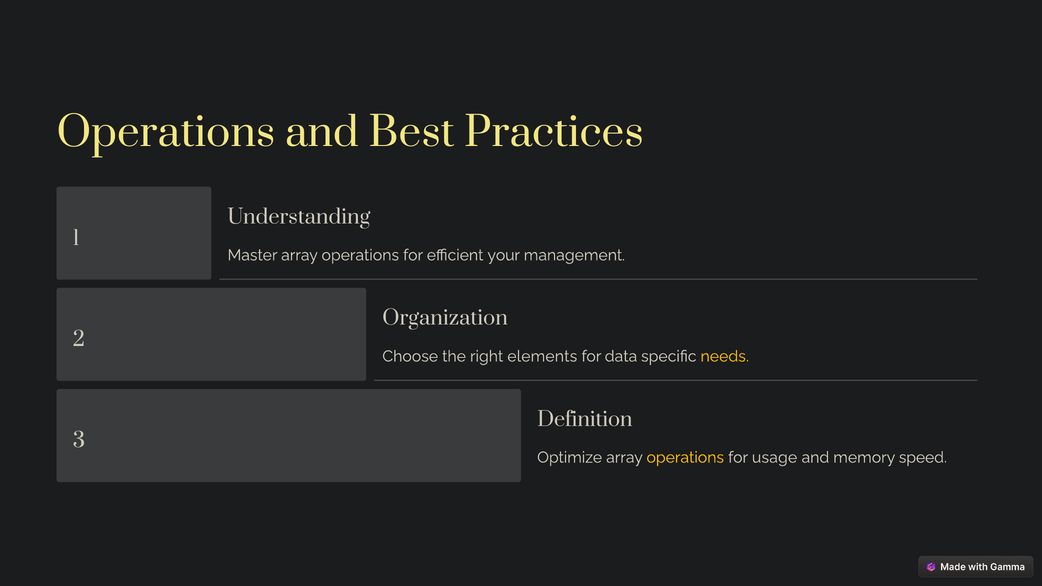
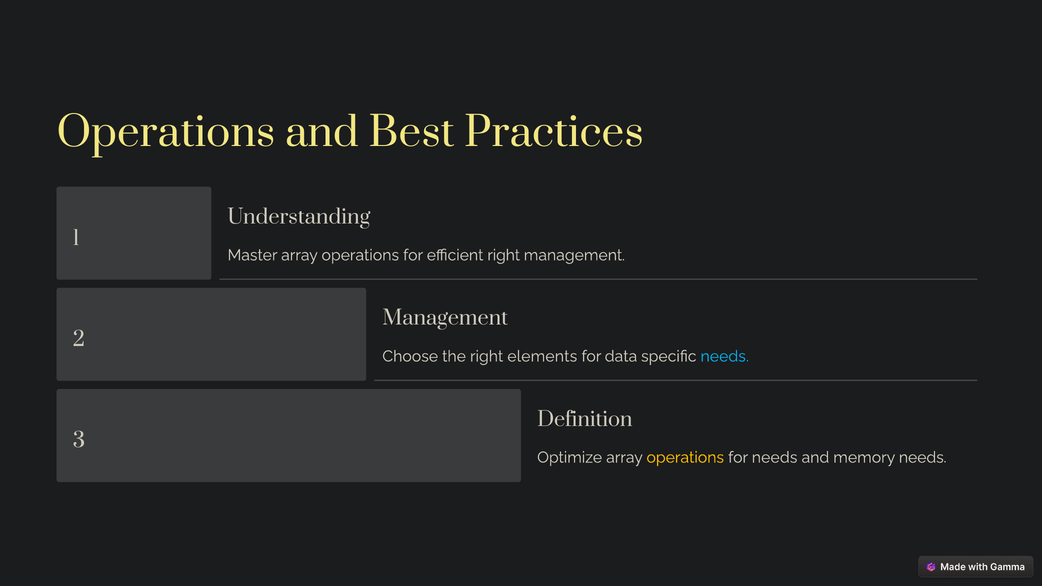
efficient your: your -> right
Organization at (445, 318): Organization -> Management
needs at (725, 356) colour: yellow -> light blue
for usage: usage -> needs
memory speed: speed -> needs
